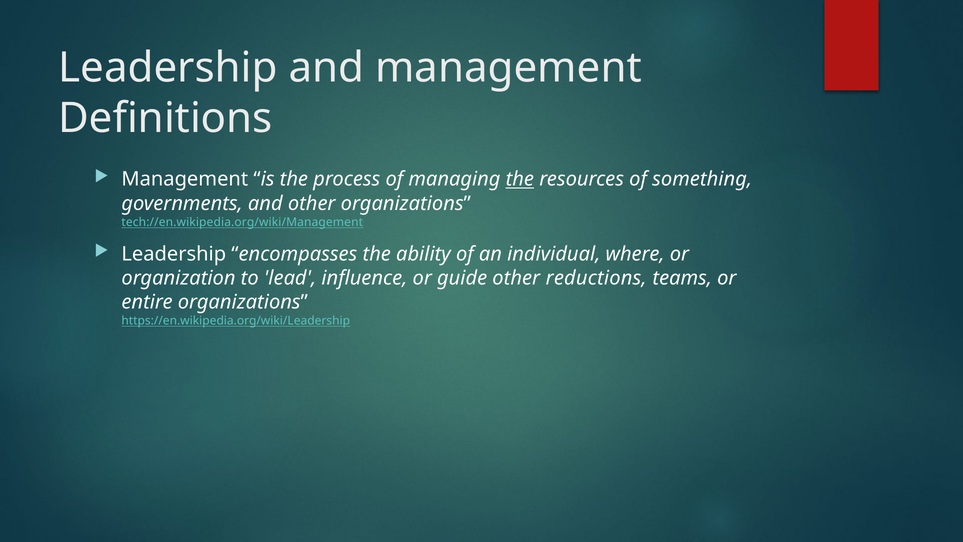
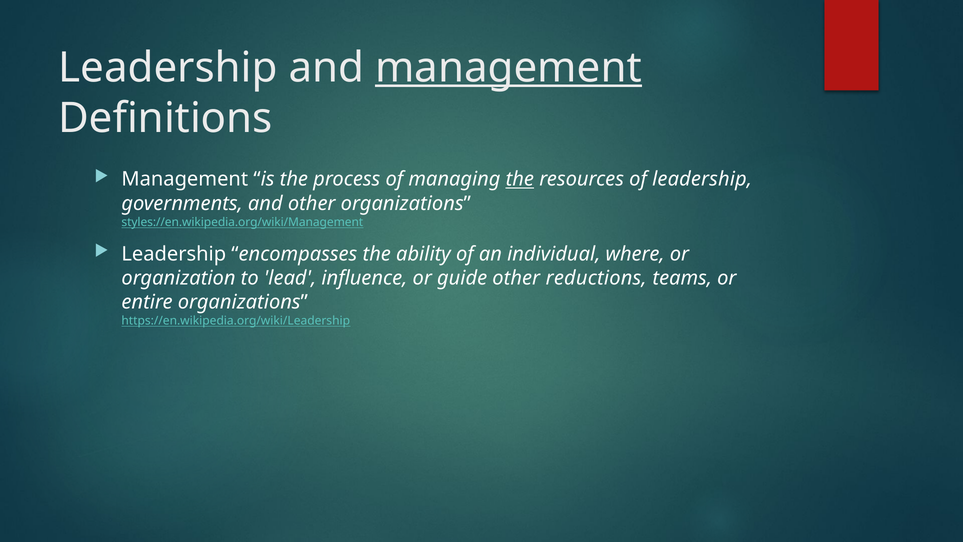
management at (508, 68) underline: none -> present
of something: something -> leadership
tech://en.wikipedia.org/wiki/Management: tech://en.wikipedia.org/wiki/Management -> styles://en.wikipedia.org/wiki/Management
